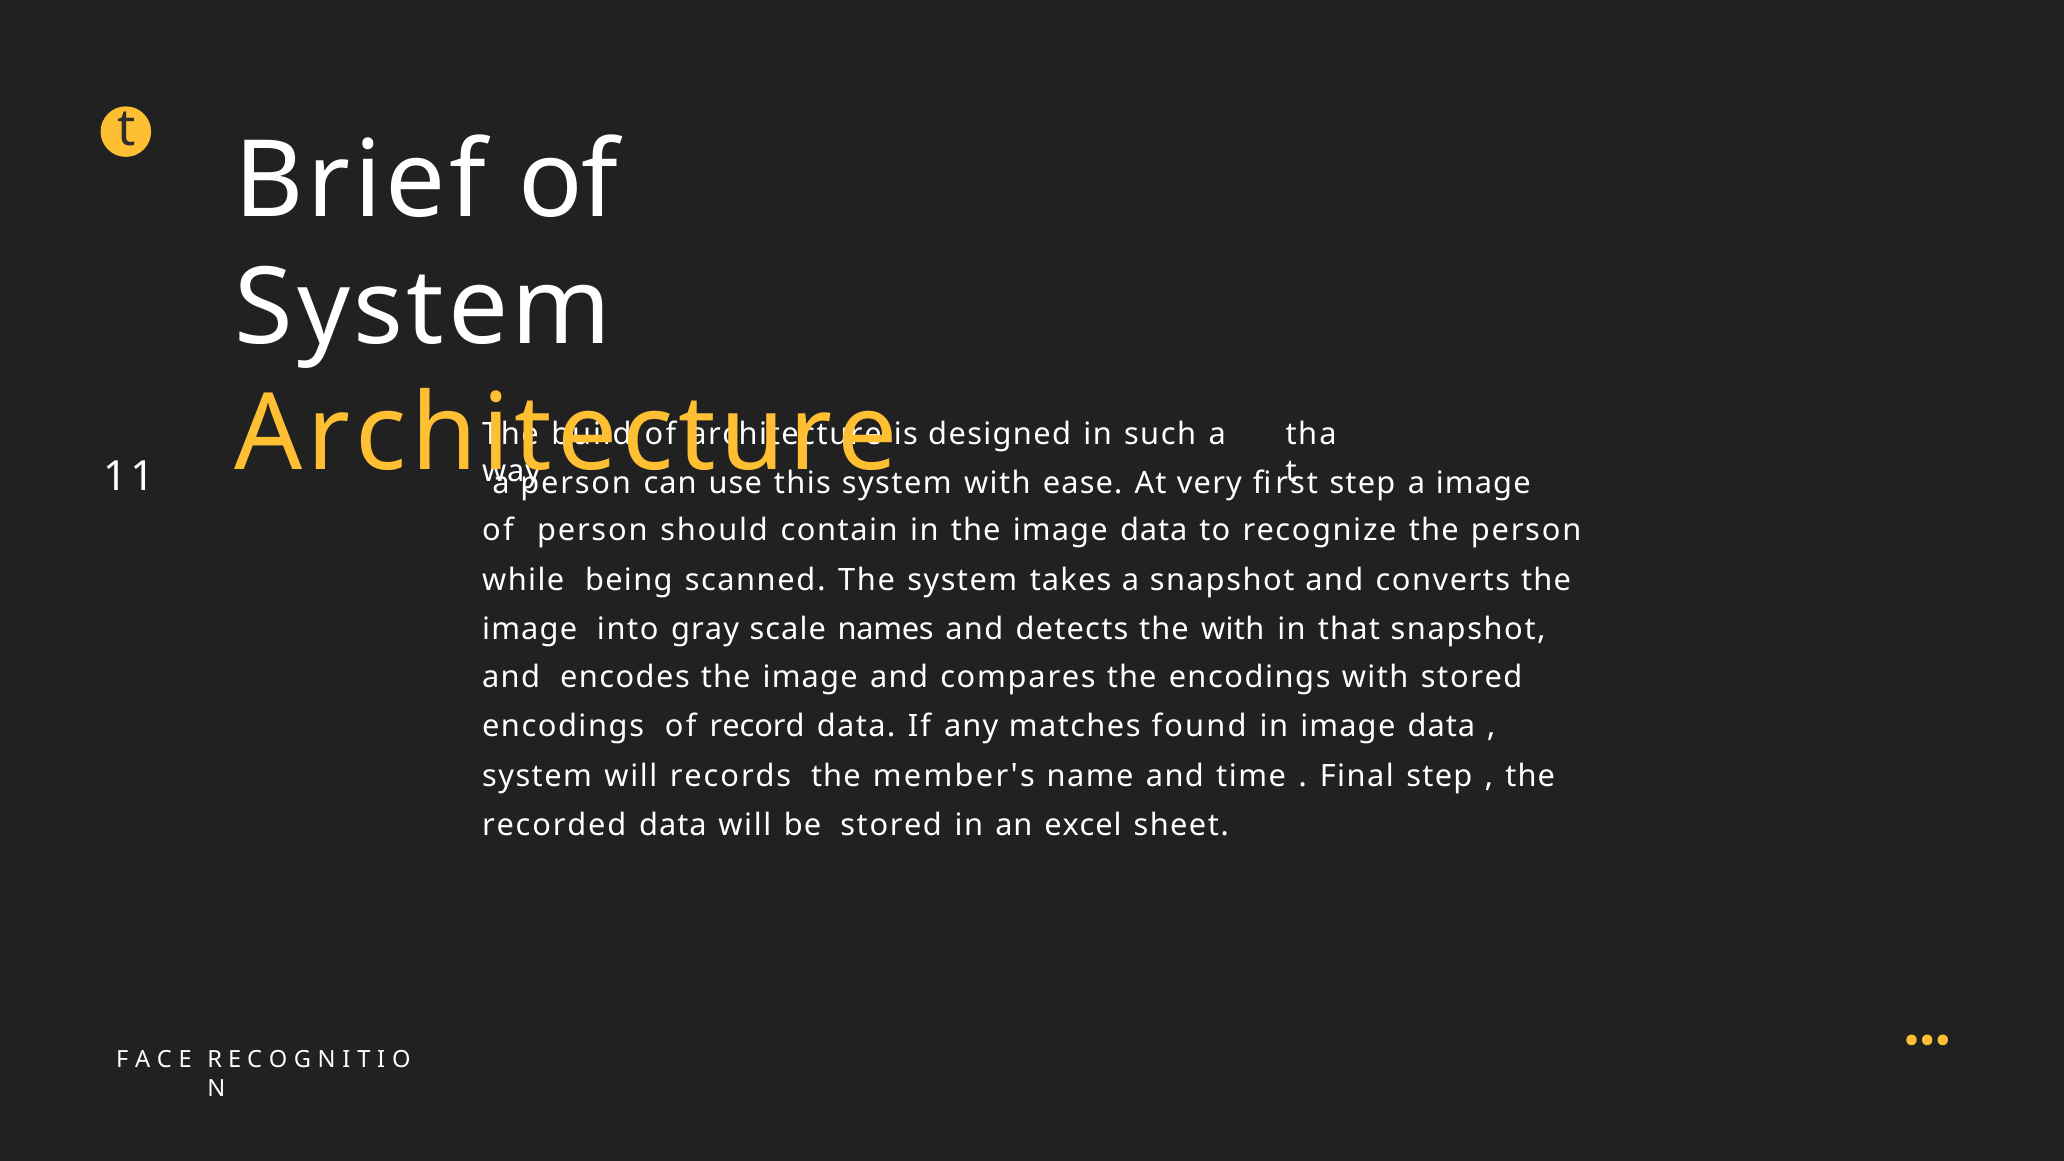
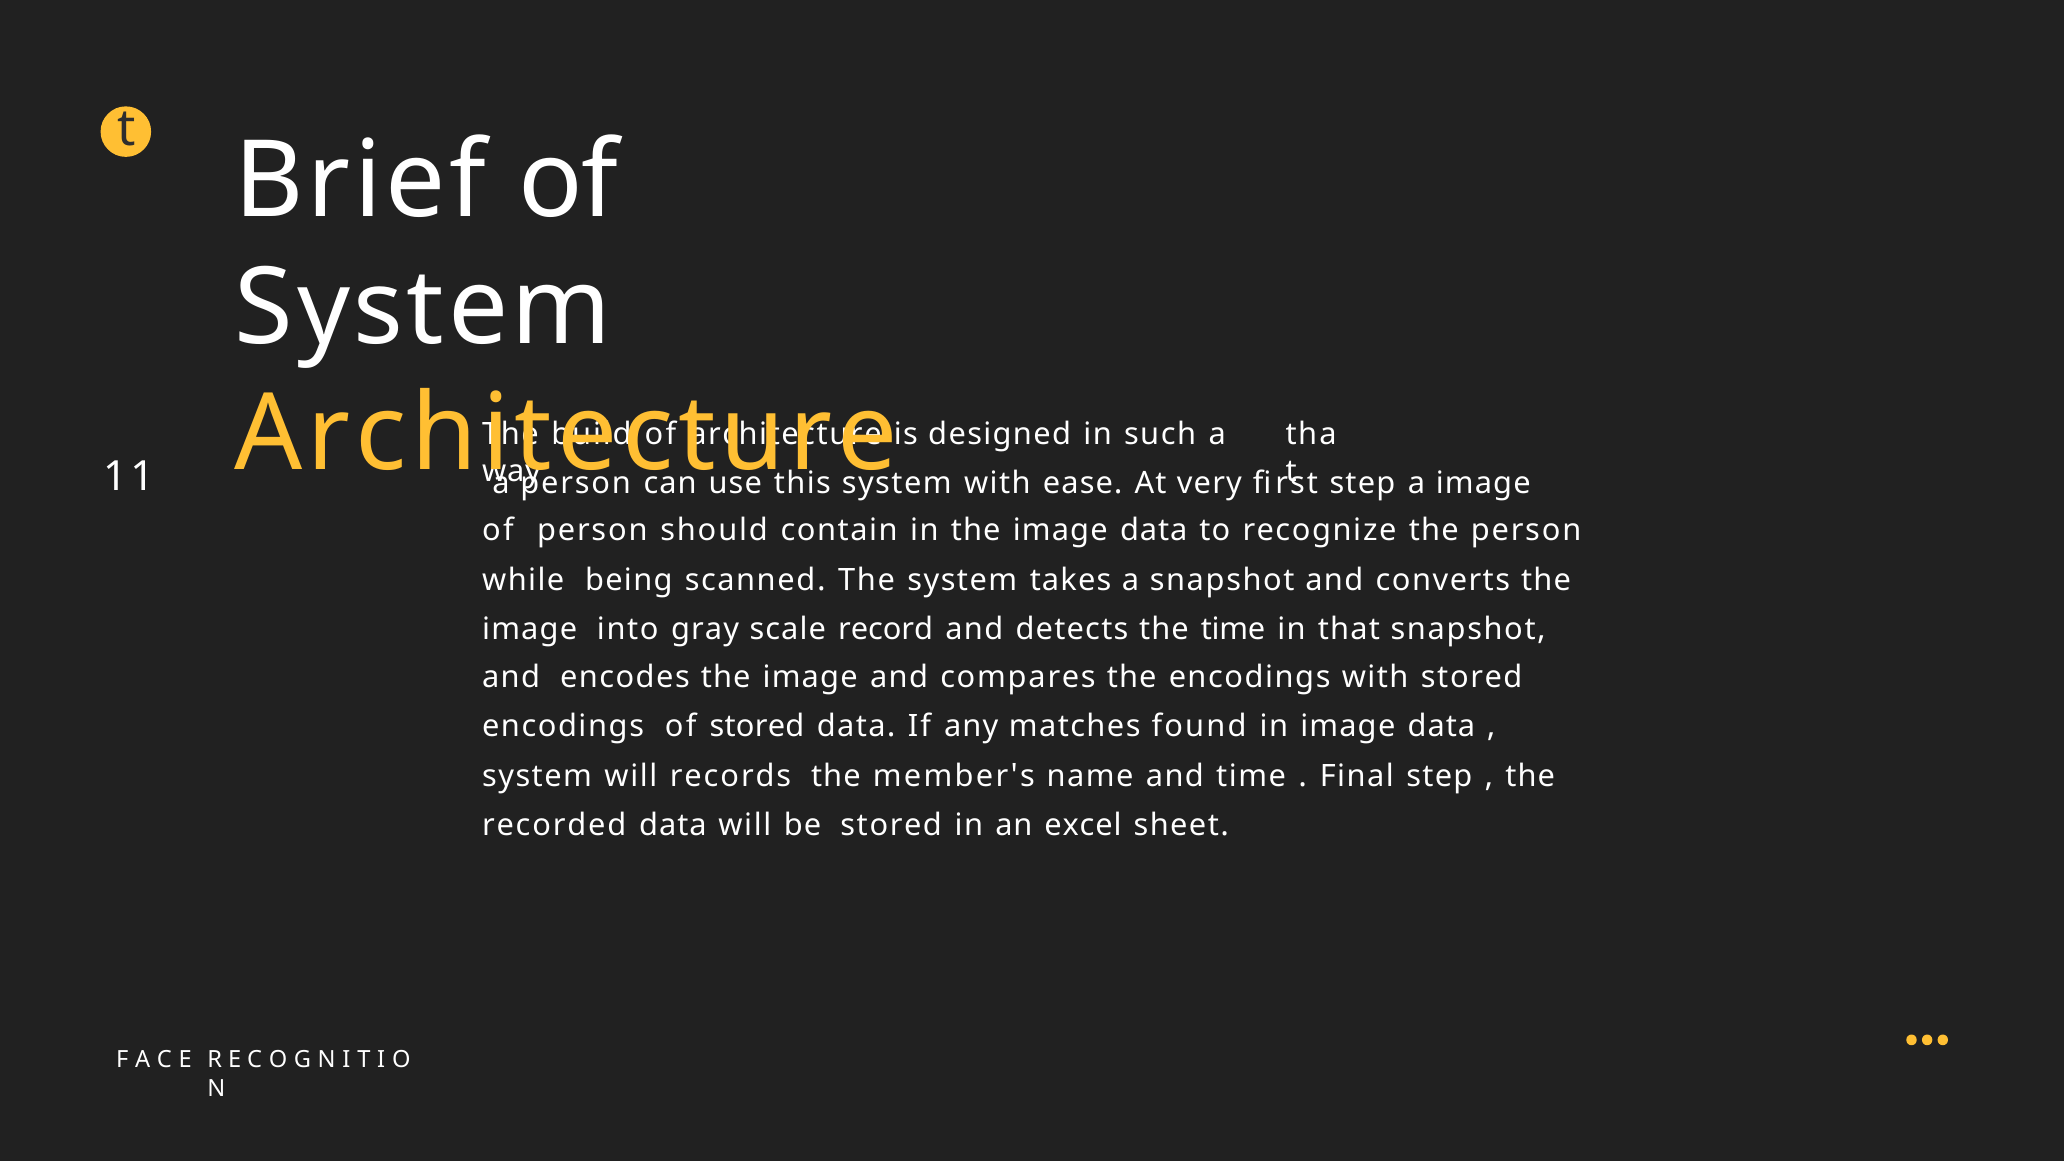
names: names -> record
the with: with -> time
of record: record -> stored
